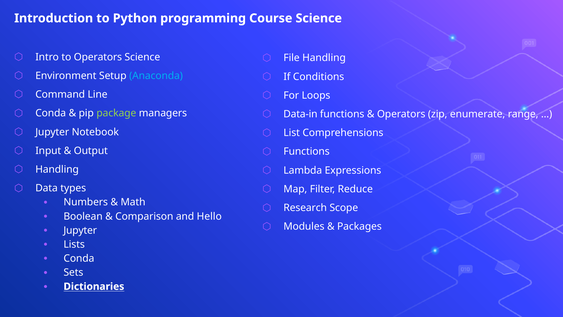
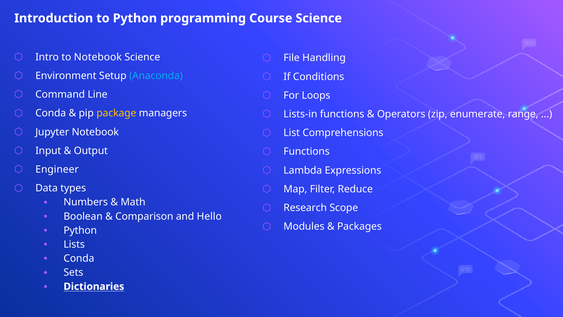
to Operators: Operators -> Notebook
package colour: light green -> yellow
Data-in: Data-in -> Lists-in
Handling at (57, 169): Handling -> Engineer
Jupyter at (80, 230): Jupyter -> Python
